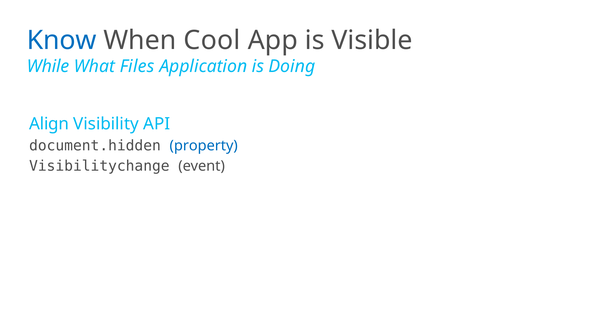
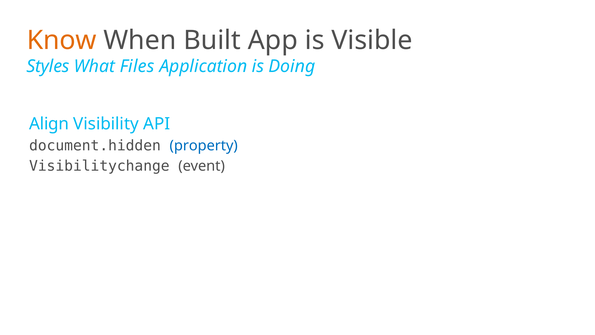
Know colour: blue -> orange
Cool: Cool -> Built
While: While -> Styles
